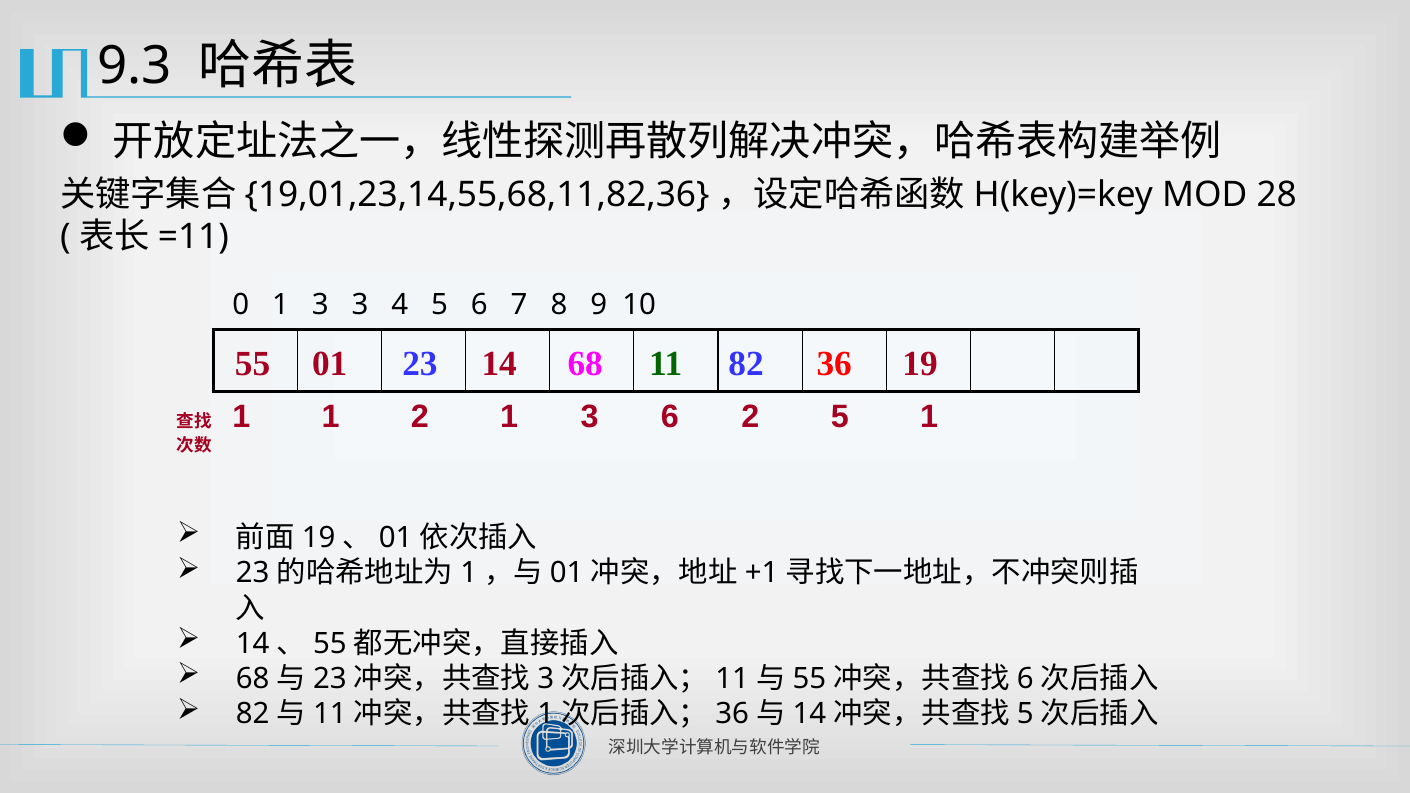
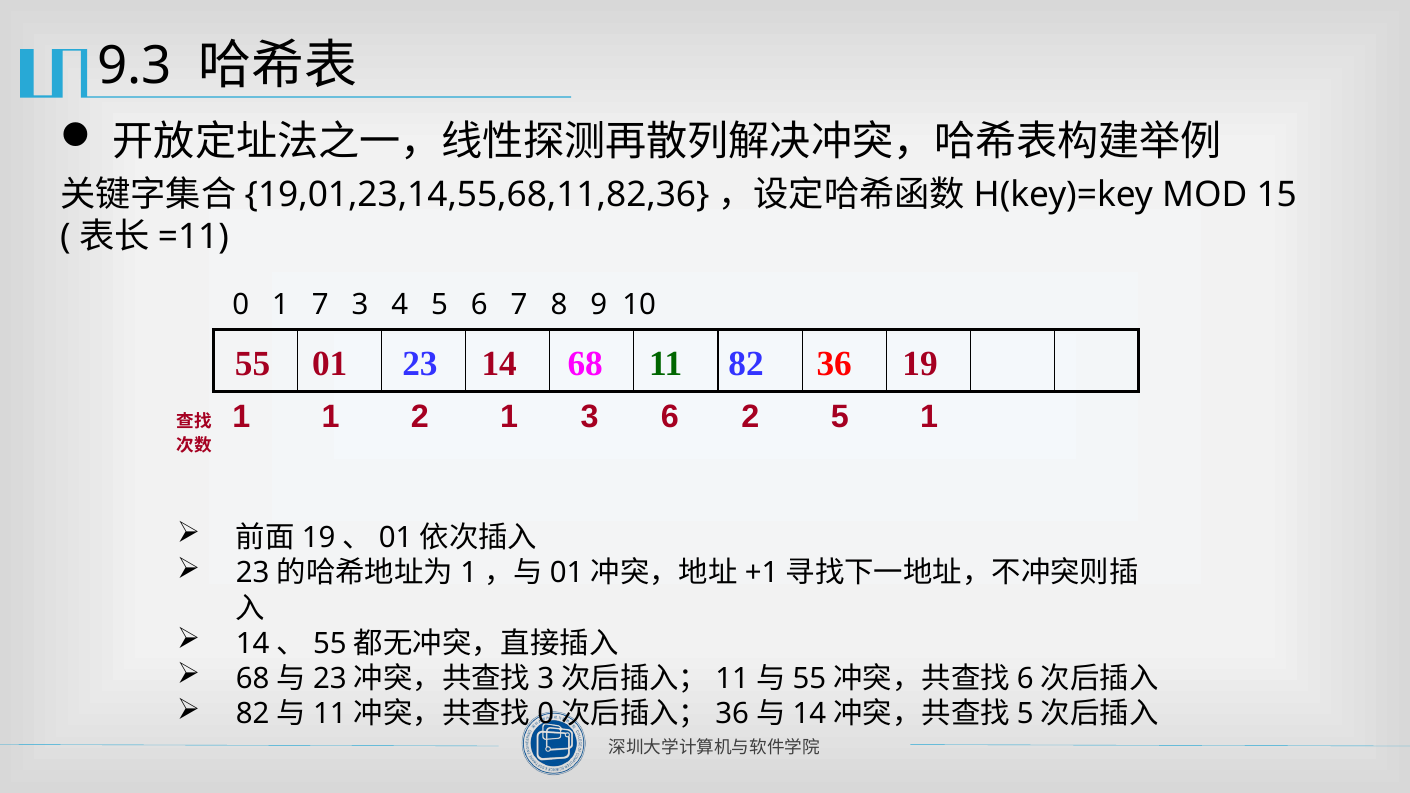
28: 28 -> 15
0 1 3: 3 -> 7
1 at (546, 714): 1 -> 0
